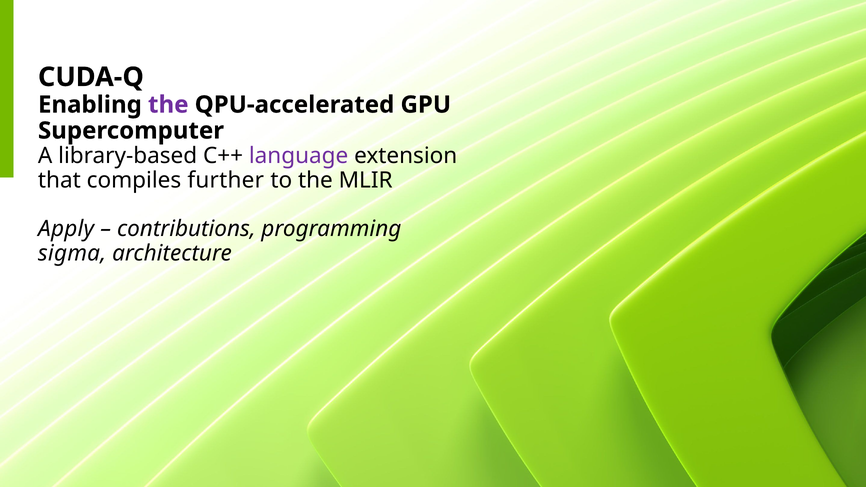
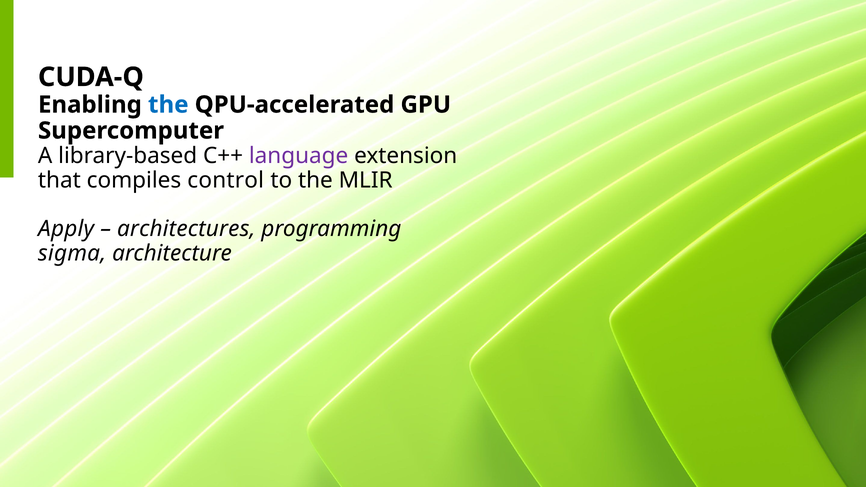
the at (168, 105) colour: purple -> blue
further: further -> control
contributions: contributions -> architectures
